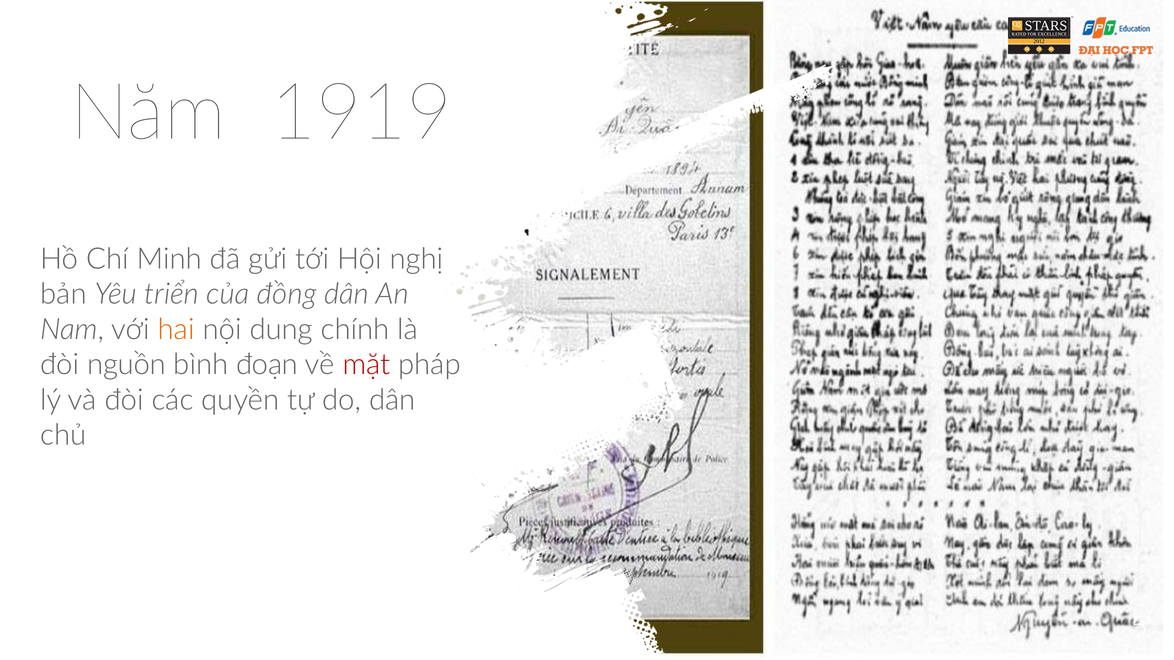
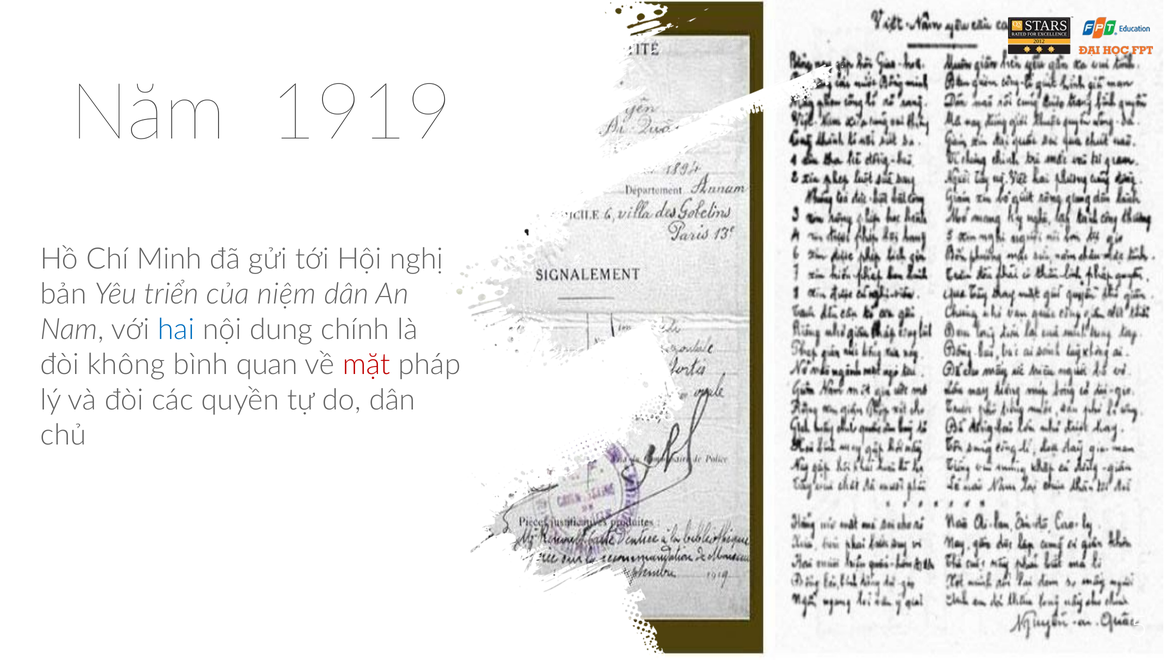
đồng: đồng -> niệm
hai colour: orange -> blue
nguồn: nguồn -> không
đoạn: đoạn -> quan
